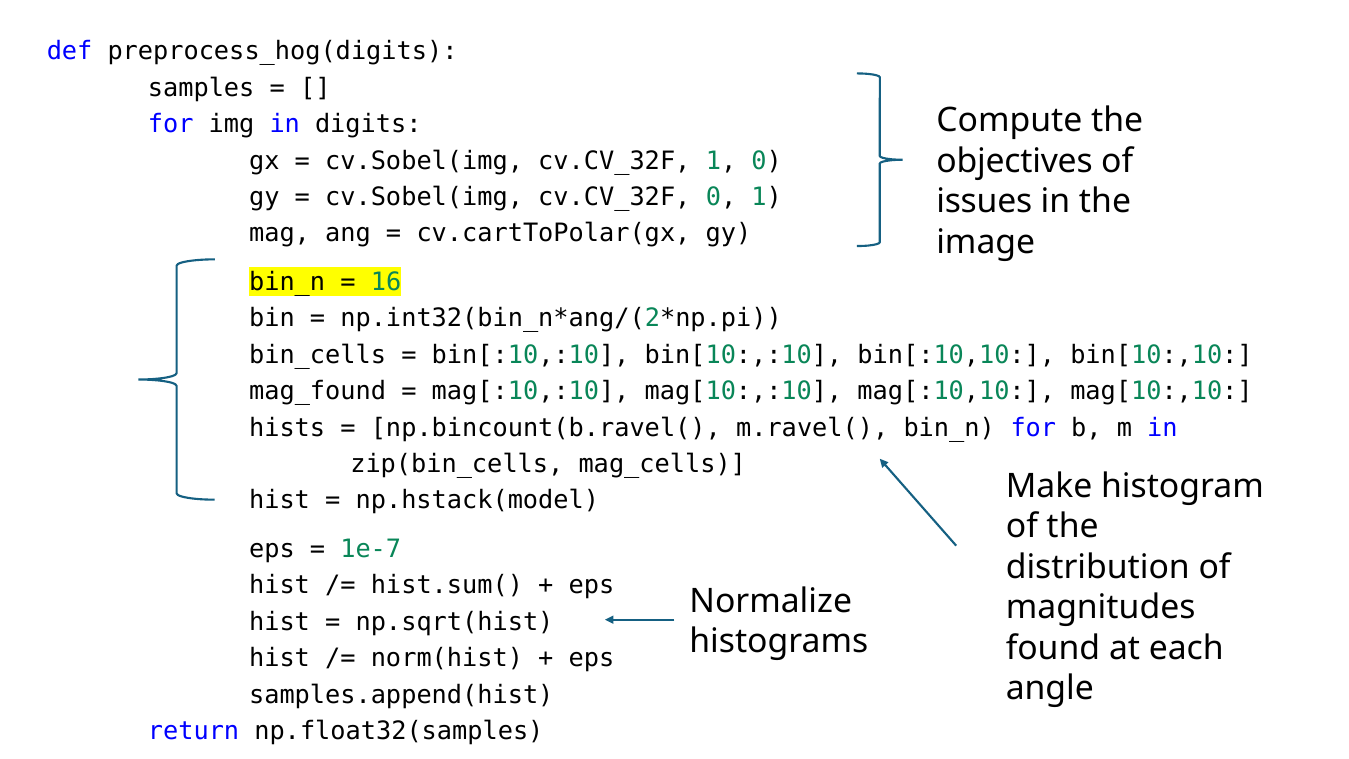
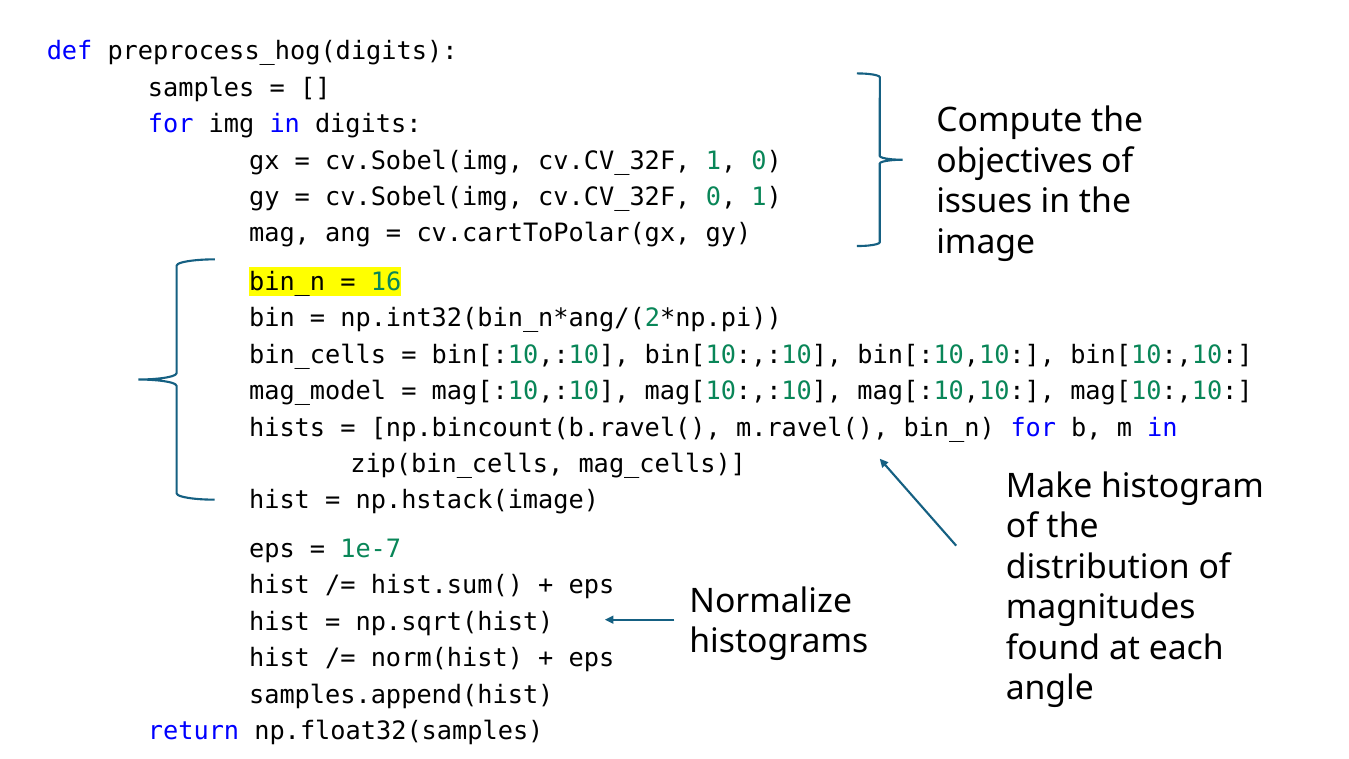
mag_found: mag_found -> mag_model
np.hstack(model: np.hstack(model -> np.hstack(image
